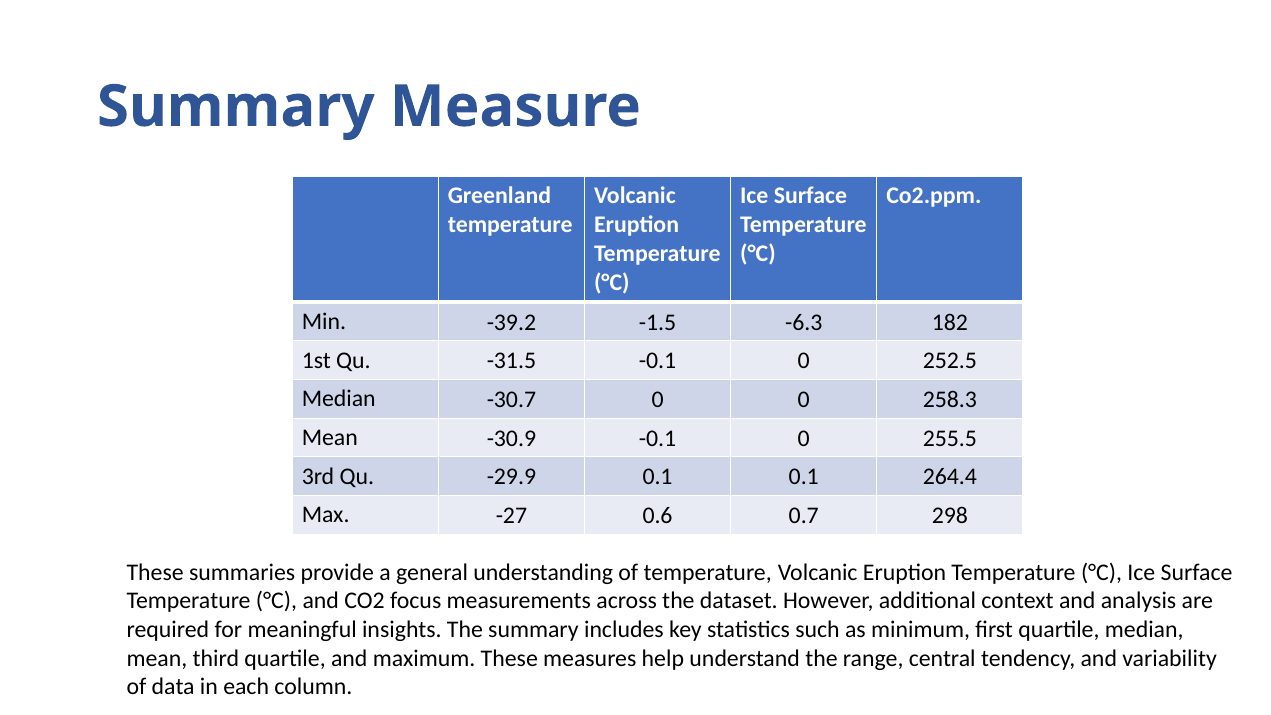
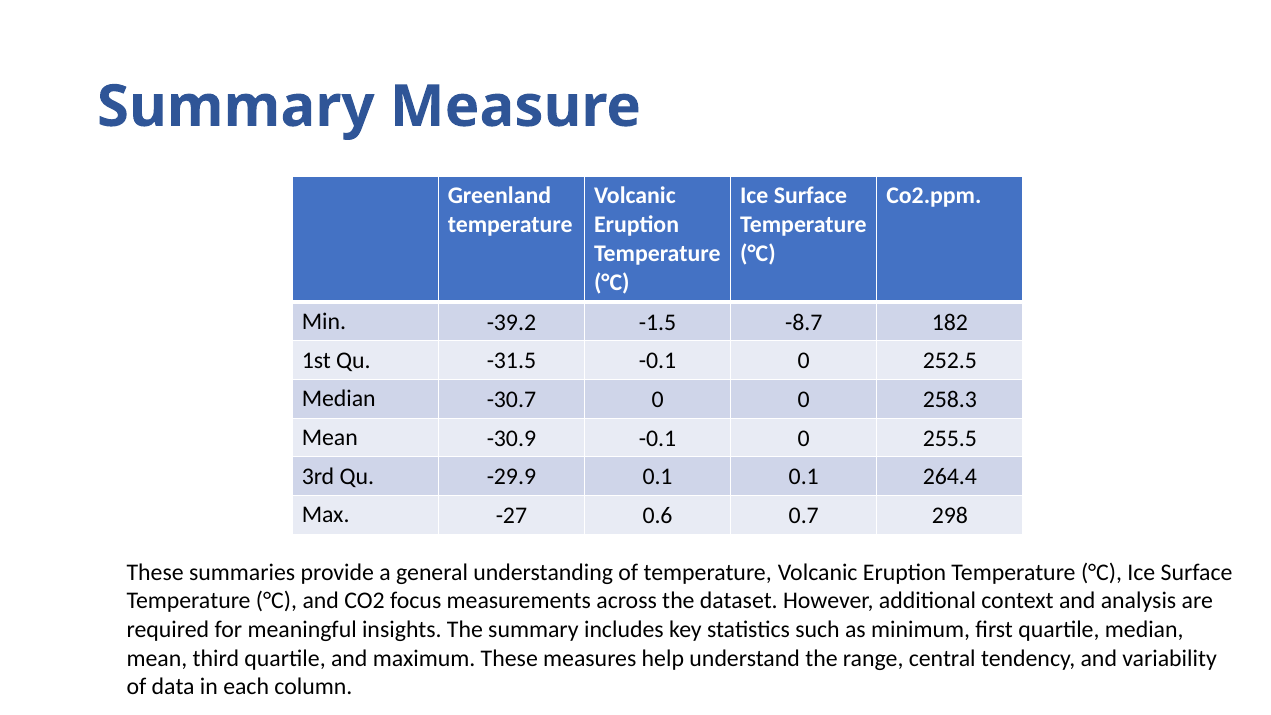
-6.3: -6.3 -> -8.7
